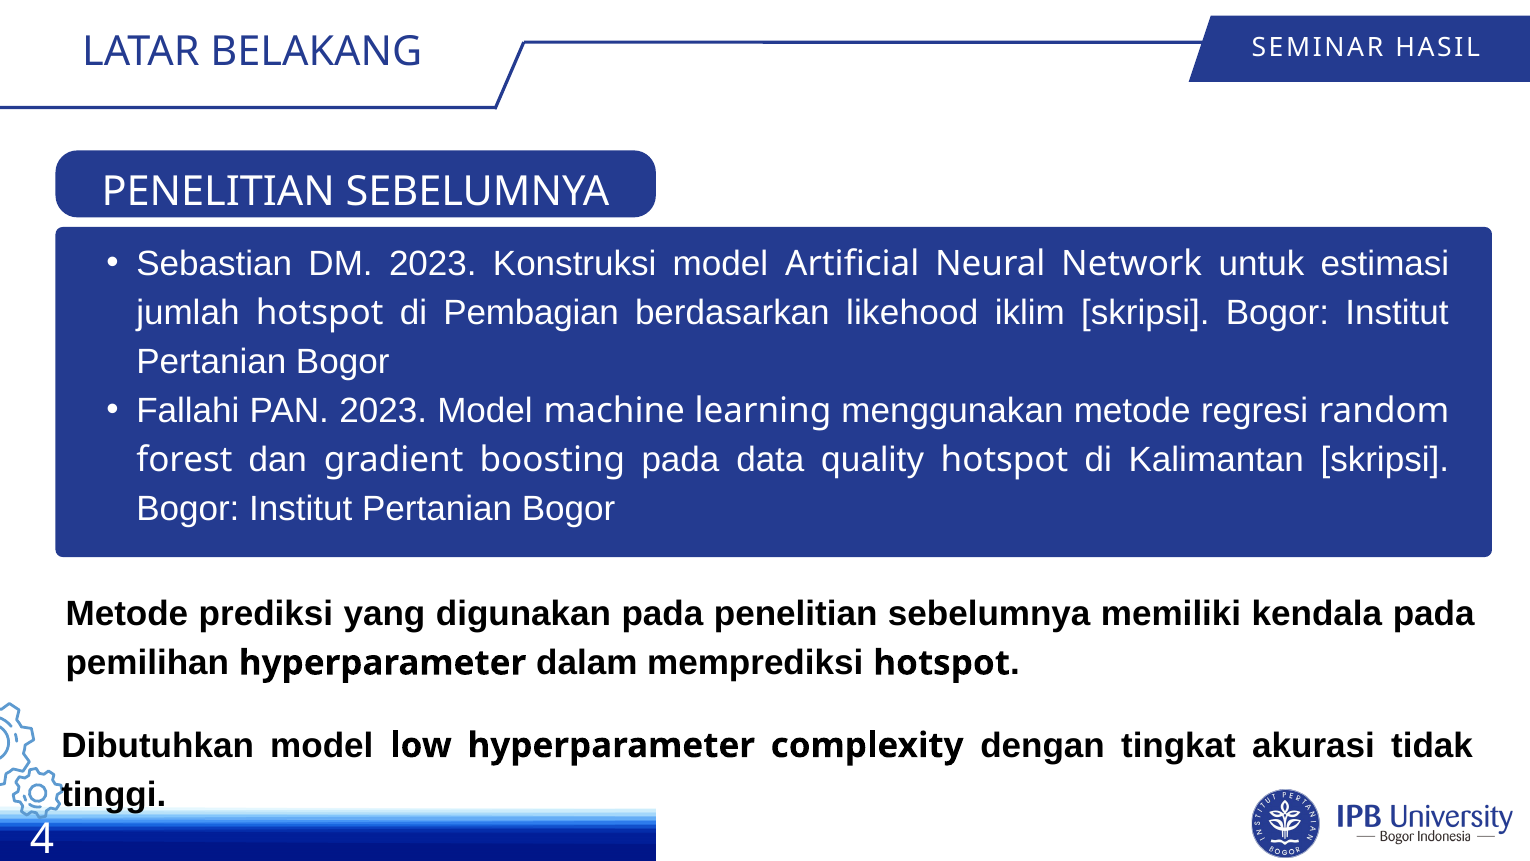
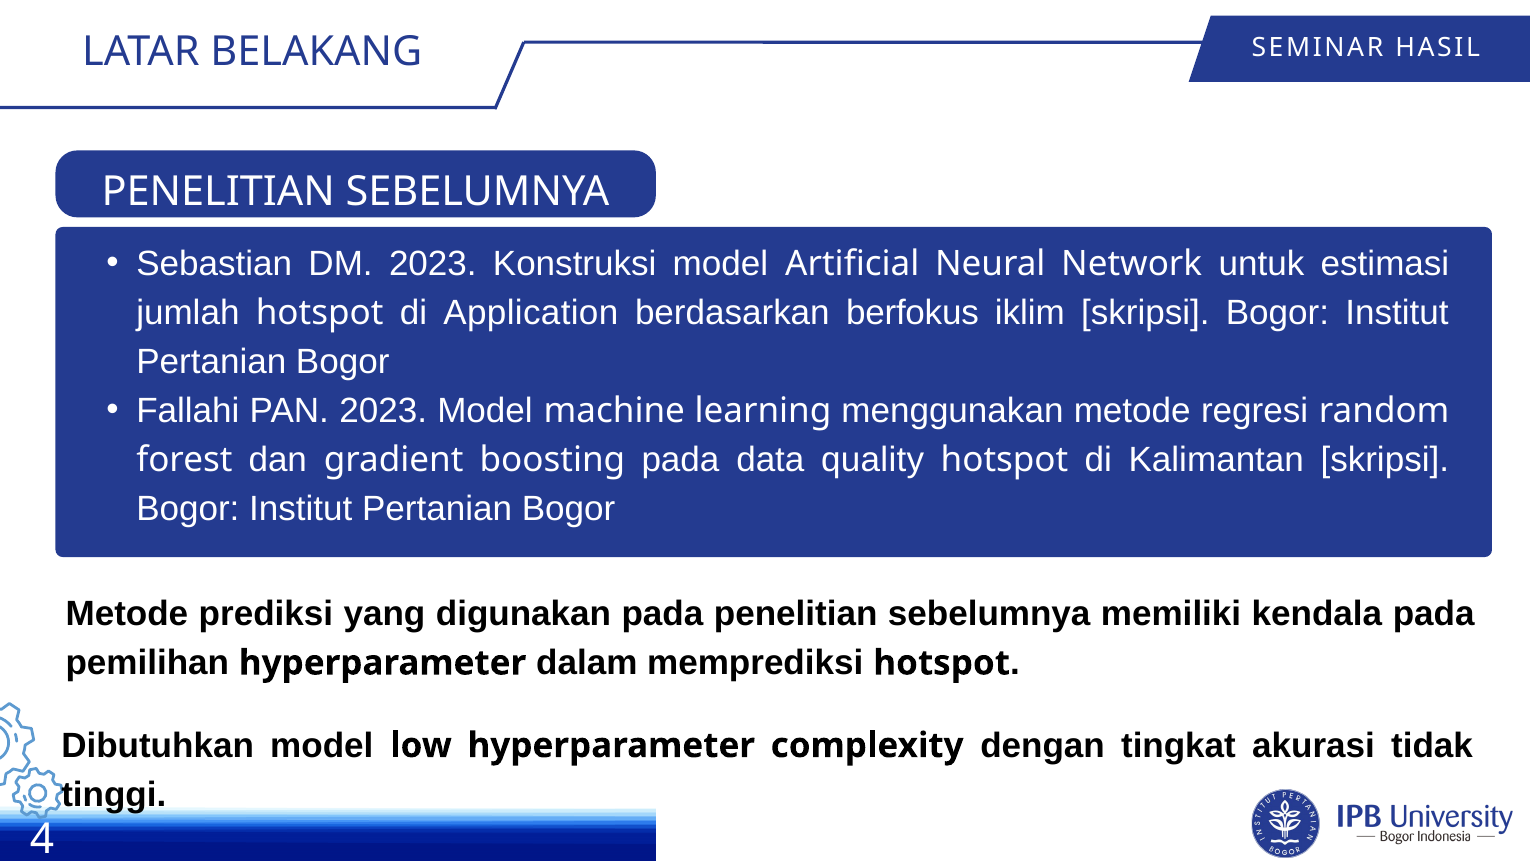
Pembagian: Pembagian -> Application
likehood: likehood -> berfokus
